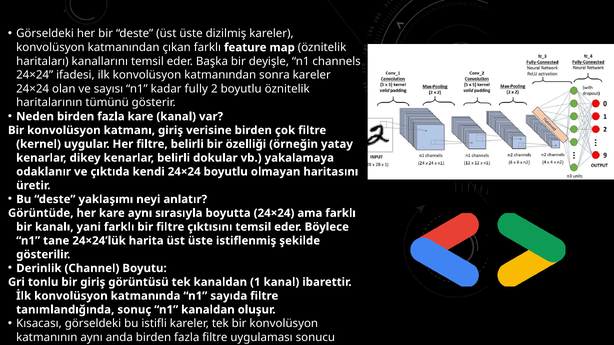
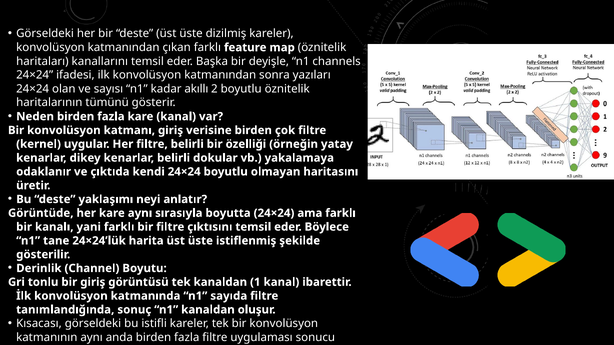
sonra kareler: kareler -> yazıları
fully: fully -> akıllı
